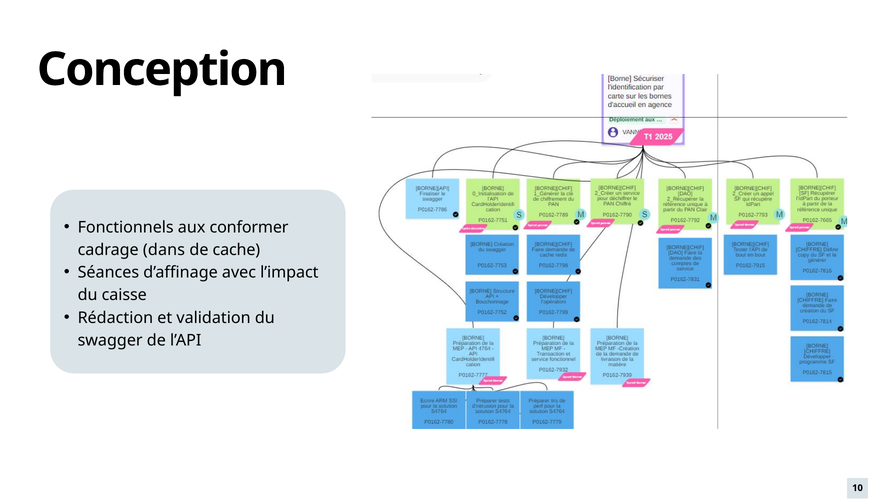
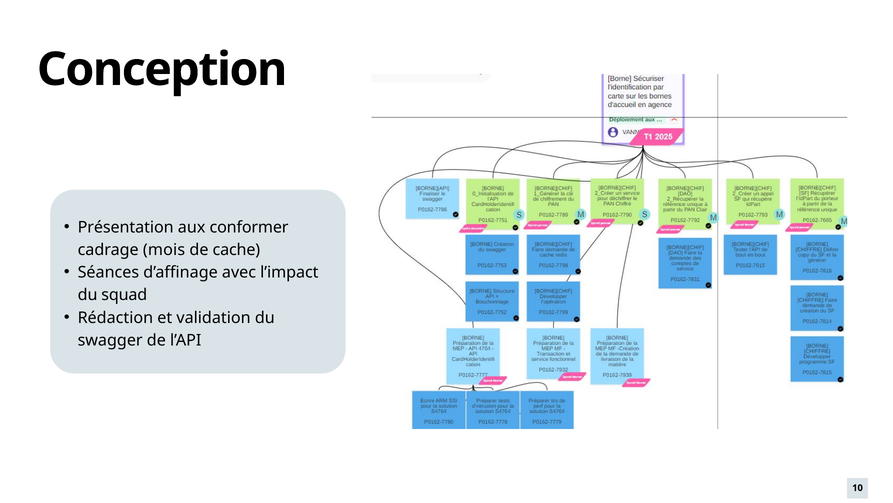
Fonctionnels: Fonctionnels -> Présentation
dans: dans -> mois
caisse: caisse -> squad
